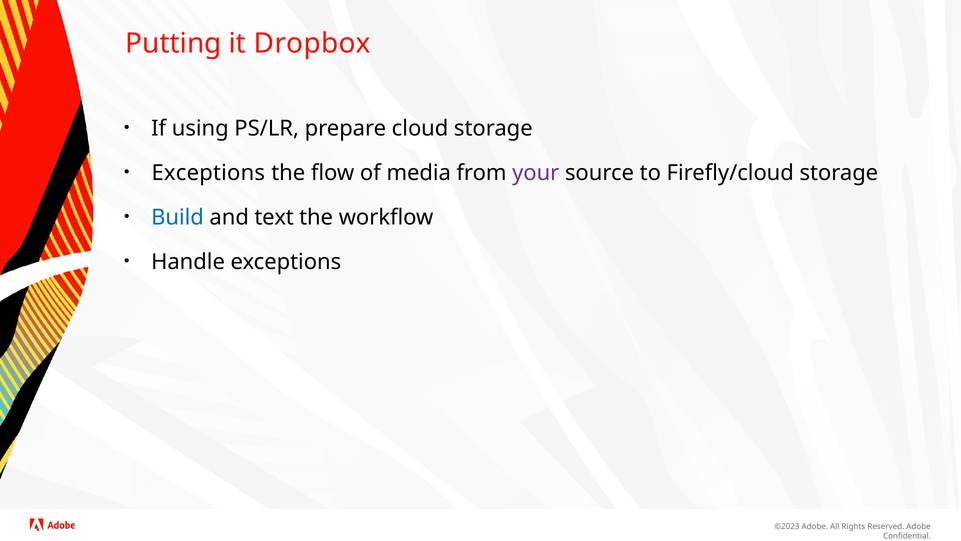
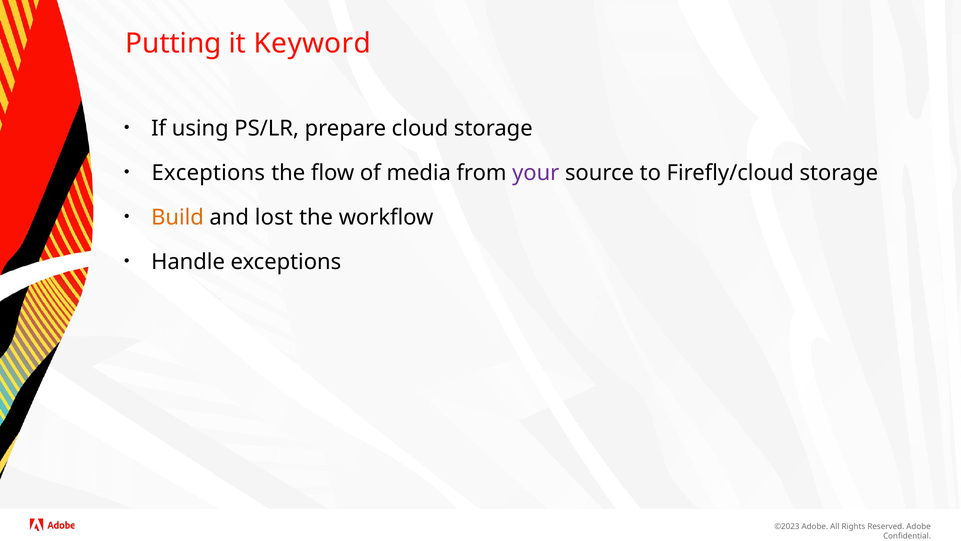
Dropbox: Dropbox -> Keyword
Build colour: blue -> orange
text: text -> lost
